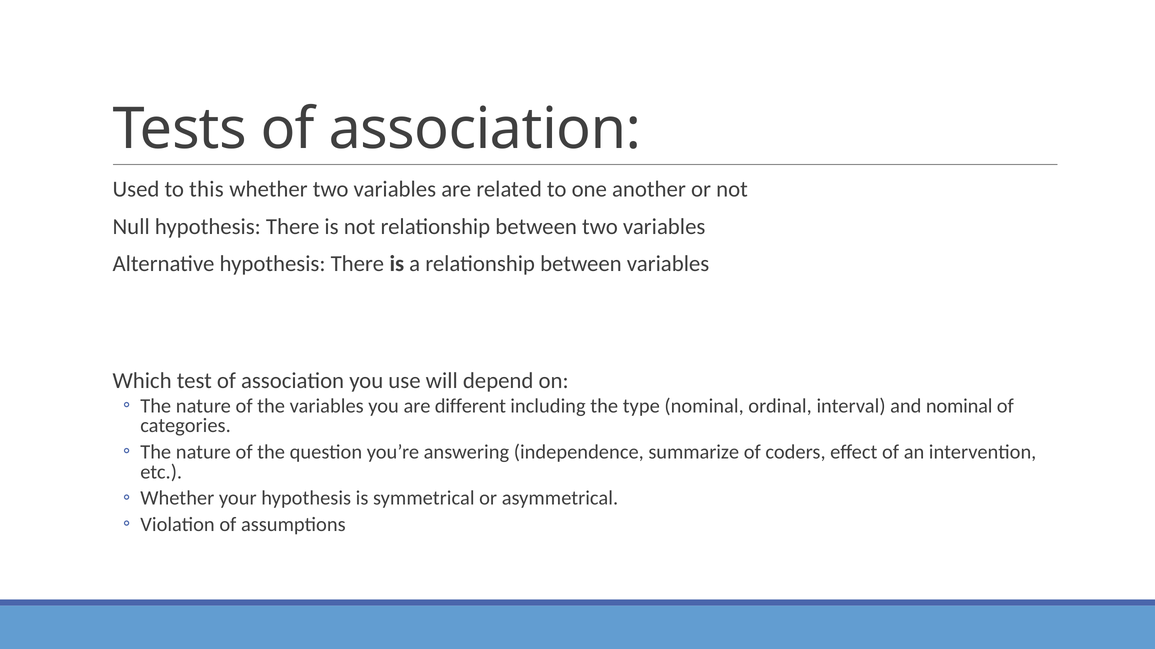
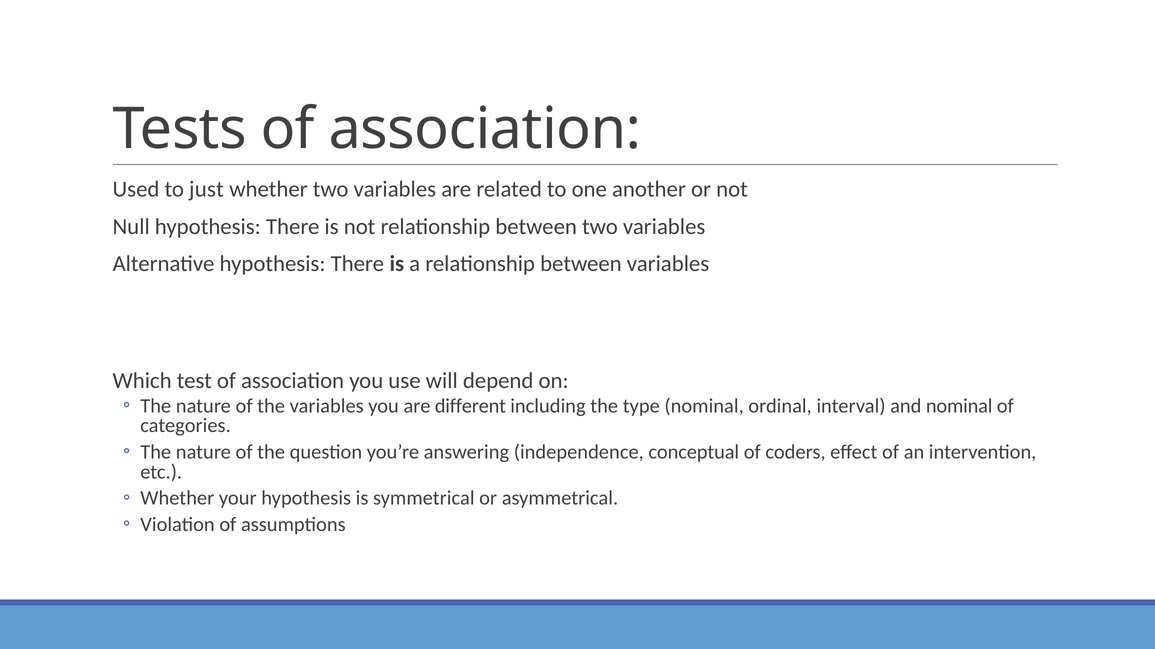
this: this -> just
summarize: summarize -> conceptual
